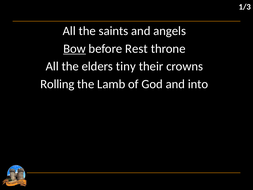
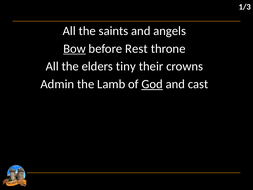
Rolling: Rolling -> Admin
God underline: none -> present
into: into -> cast
